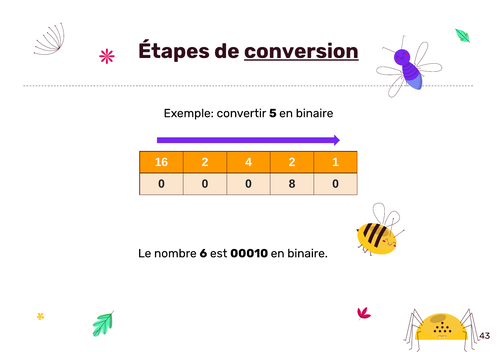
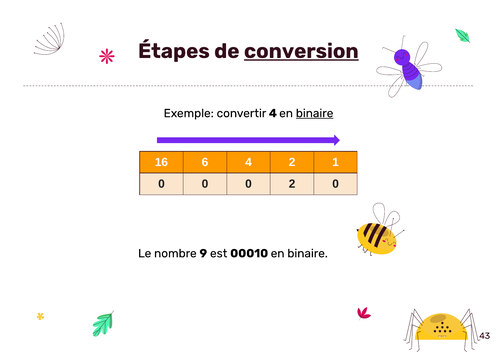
convertir 5: 5 -> 4
binaire at (315, 113) underline: none -> present
16 2: 2 -> 6
0 8: 8 -> 2
6: 6 -> 9
